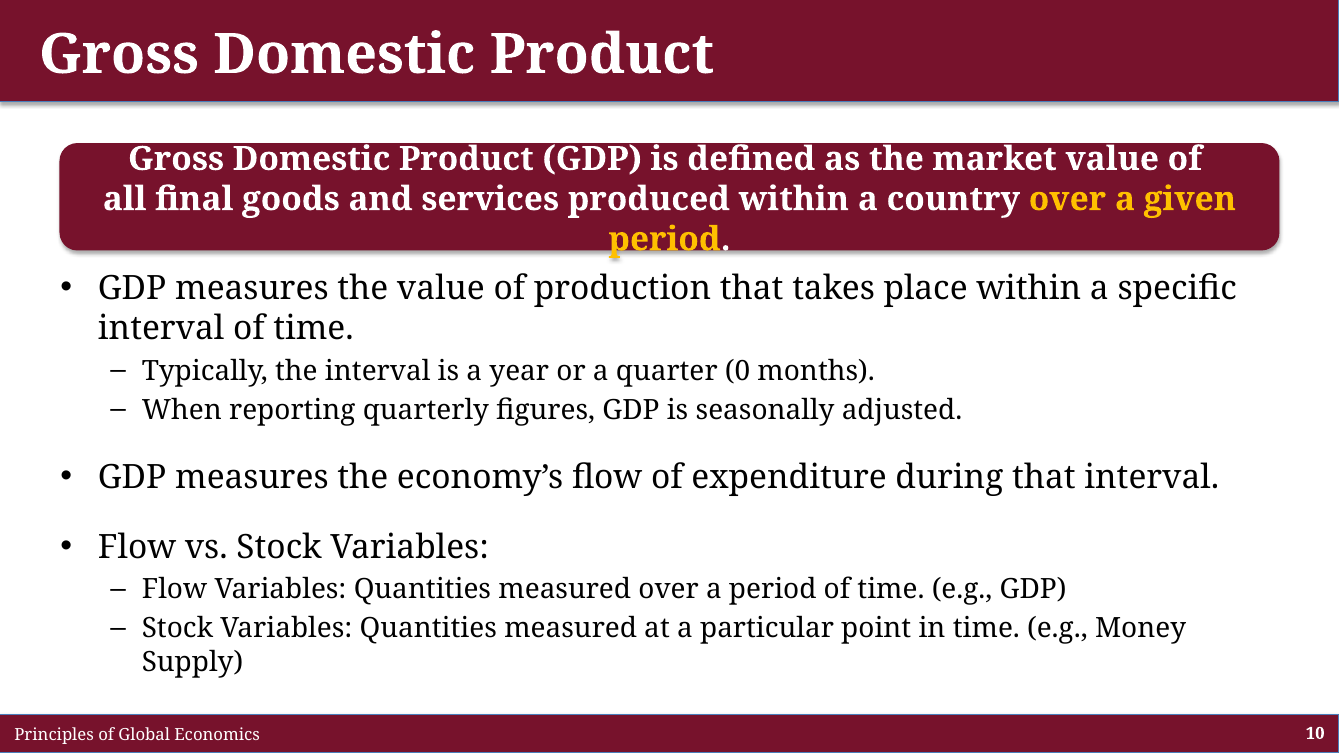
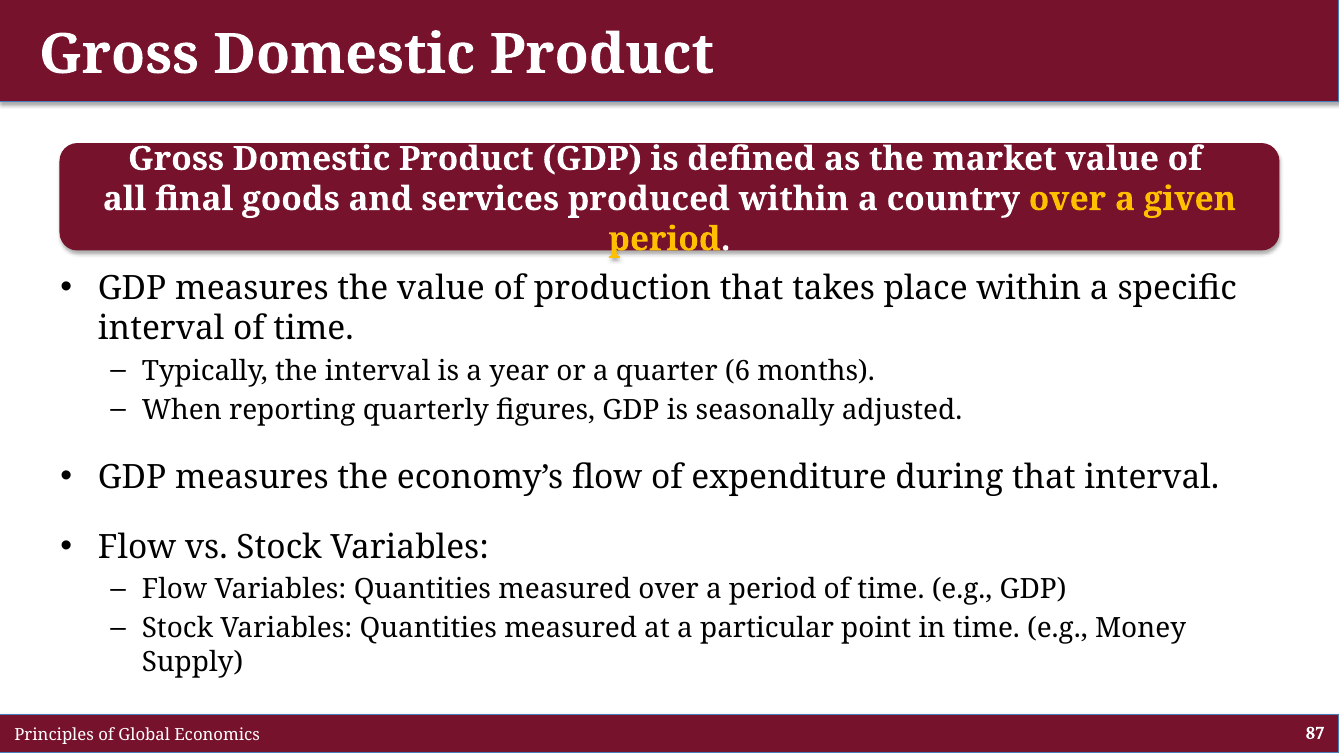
0: 0 -> 6
10: 10 -> 87
